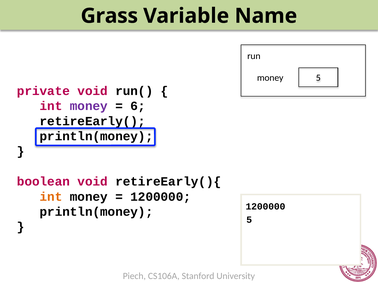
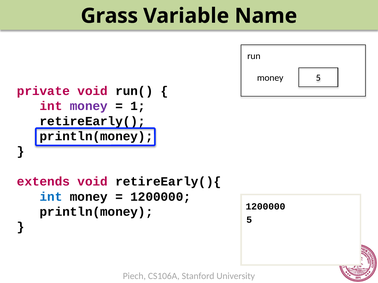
6: 6 -> 1
boolean: boolean -> extends
int at (51, 197) colour: orange -> blue
